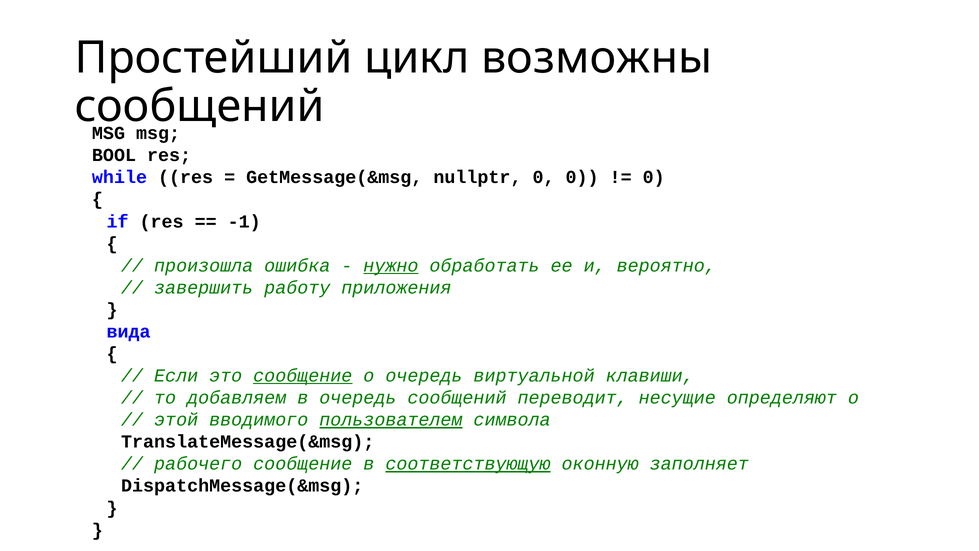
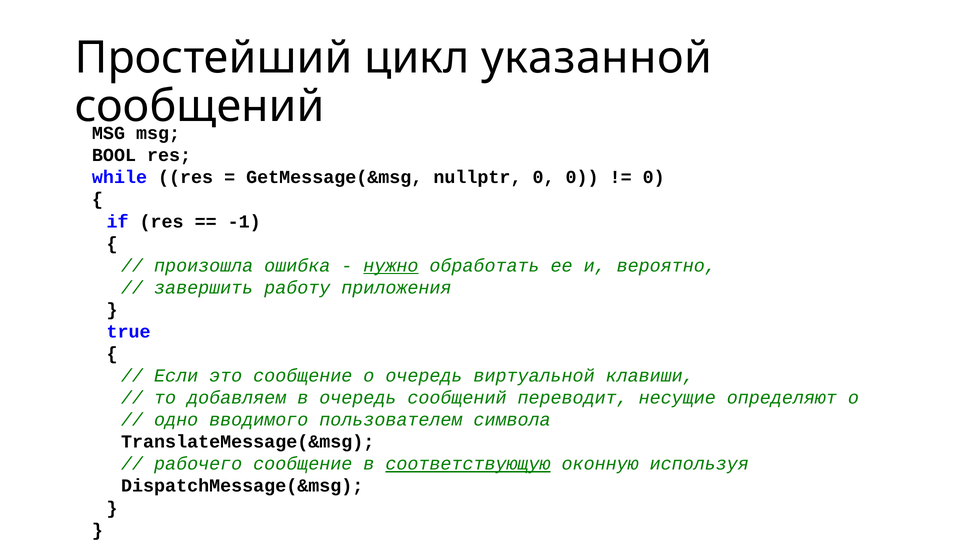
возможны: возможны -> указанной
вида: вида -> true
сообщение at (303, 376) underline: present -> none
этой: этой -> одно
пользователем underline: present -> none
заполняет: заполняет -> используя
